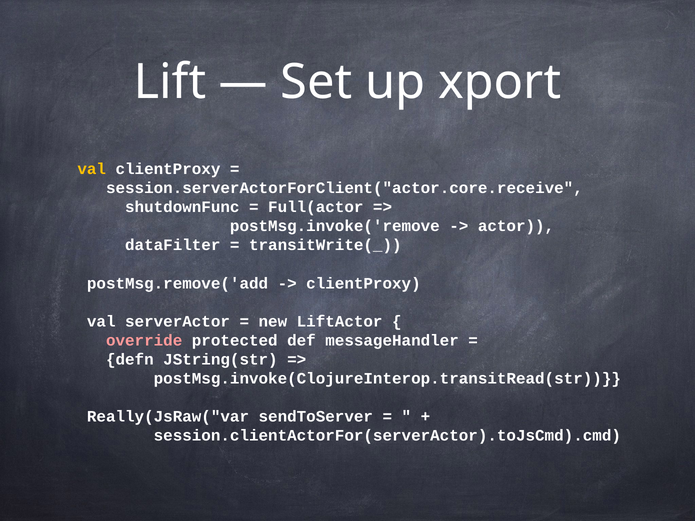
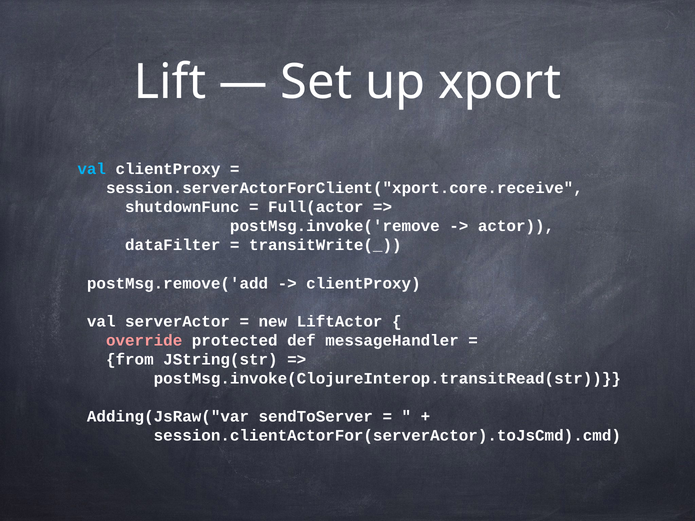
val at (92, 169) colour: yellow -> light blue
session.serverActorForClient("actor.core.receive: session.serverActorForClient("actor.core.receive -> session.serverActorForClient("xport.core.receive
defn: defn -> from
Really(JsRaw("var: Really(JsRaw("var -> Adding(JsRaw("var
